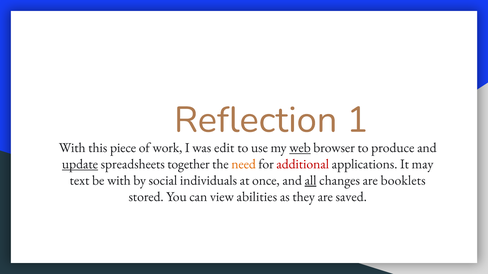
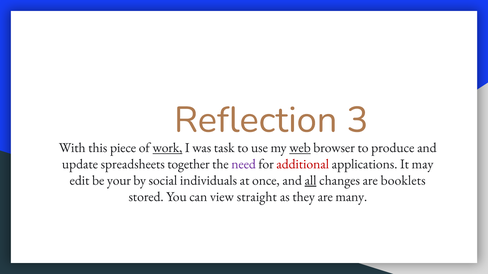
1: 1 -> 3
work underline: none -> present
edit: edit -> task
update underline: present -> none
need colour: orange -> purple
text: text -> edit
be with: with -> your
abilities: abilities -> straight
saved: saved -> many
